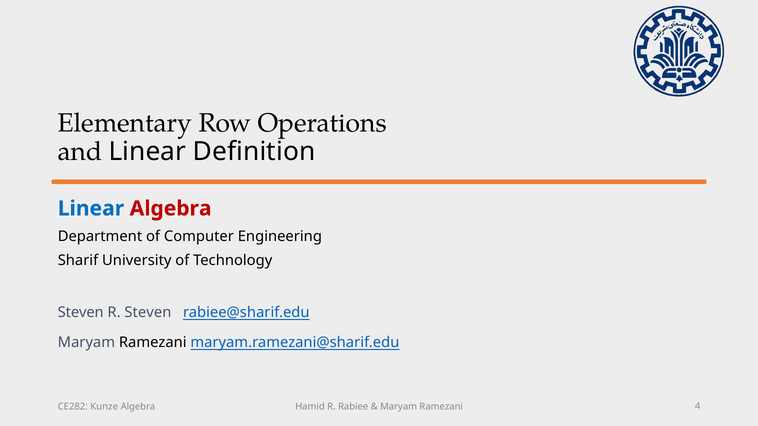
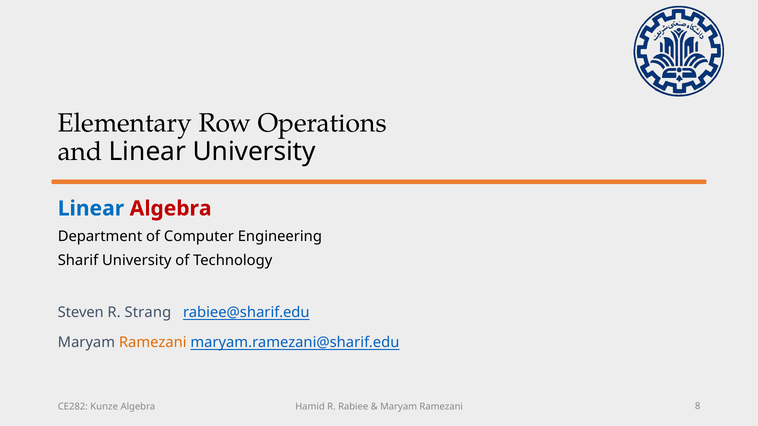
Linear Definition: Definition -> University
R Steven: Steven -> Strang
Ramezani at (153, 343) colour: black -> orange
4: 4 -> 8
